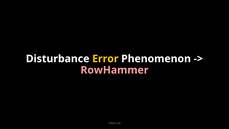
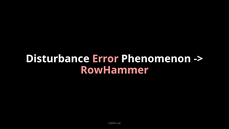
Error colour: yellow -> pink
